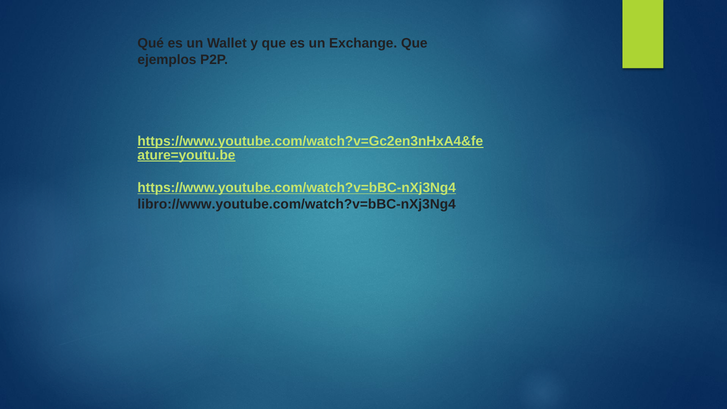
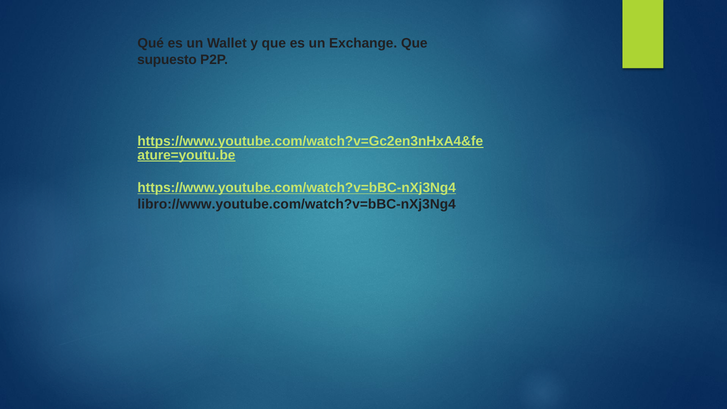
ejemplos: ejemplos -> supuesto
